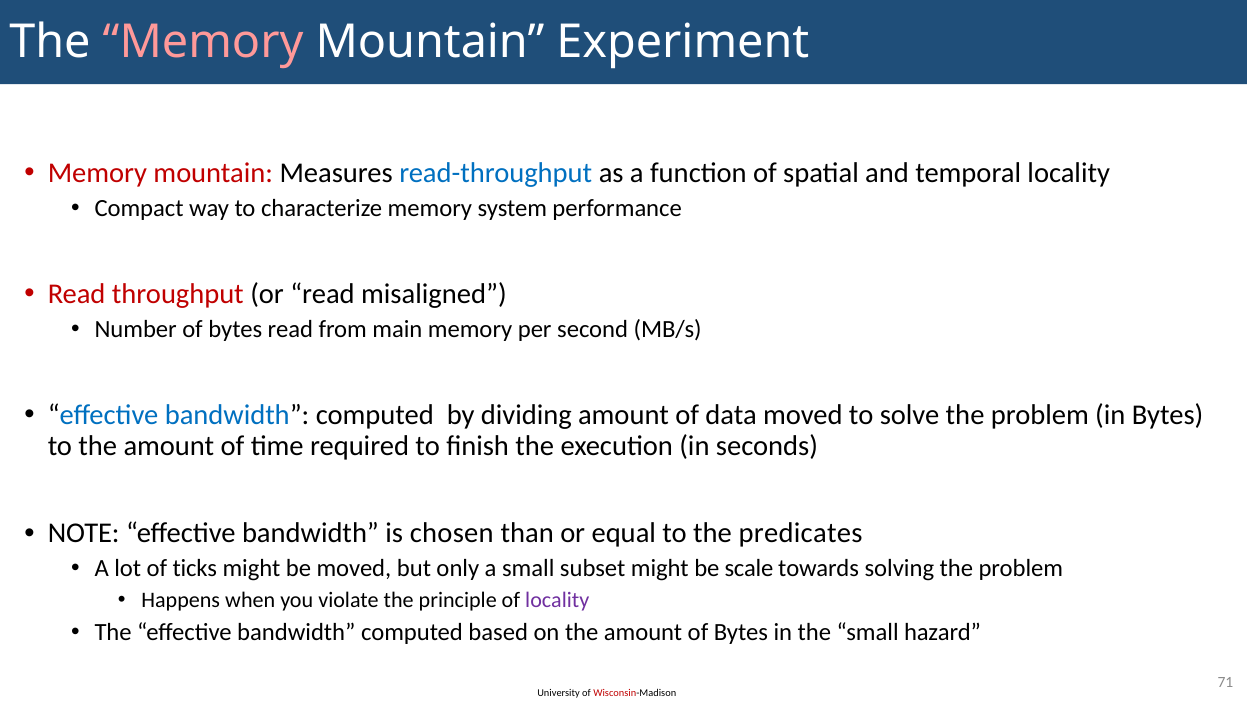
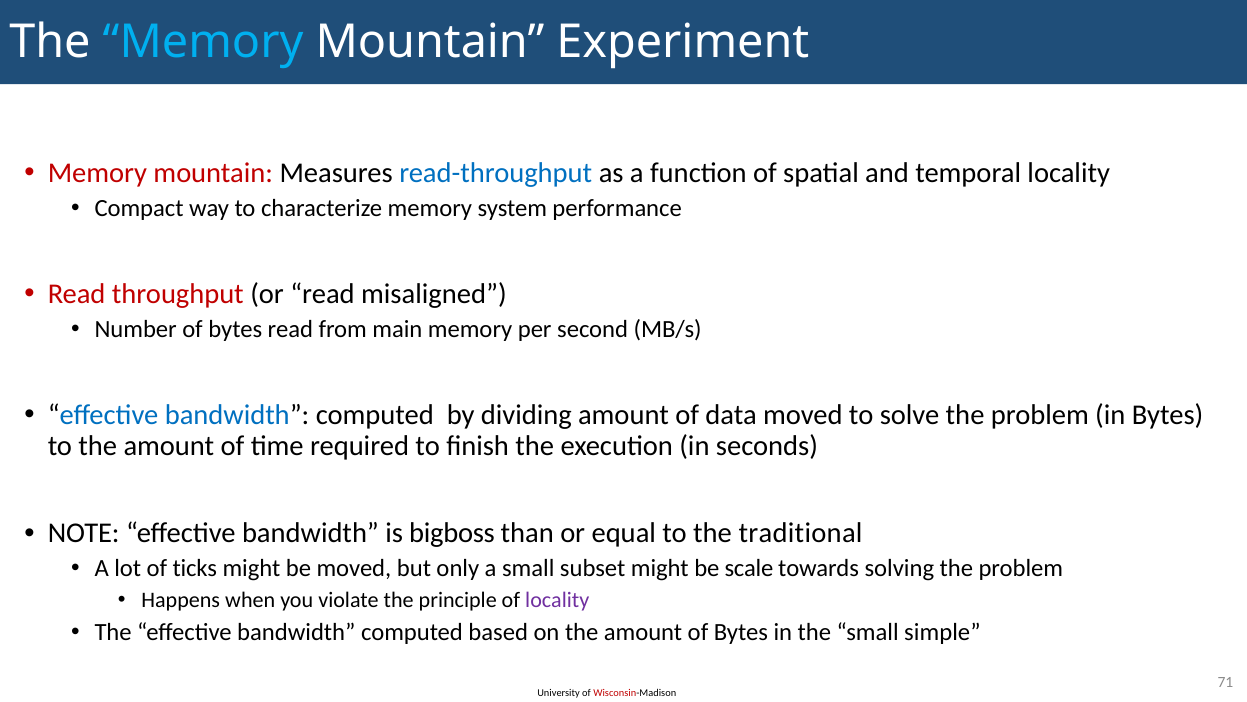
Memory at (203, 42) colour: pink -> light blue
chosen: chosen -> bigboss
predicates: predicates -> traditional
hazard: hazard -> simple
